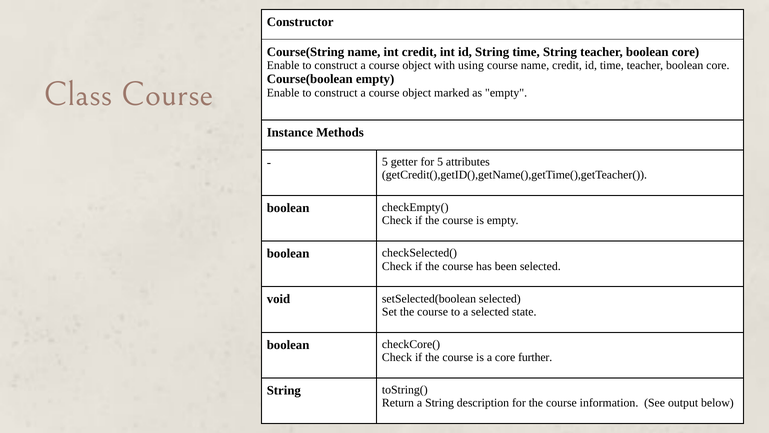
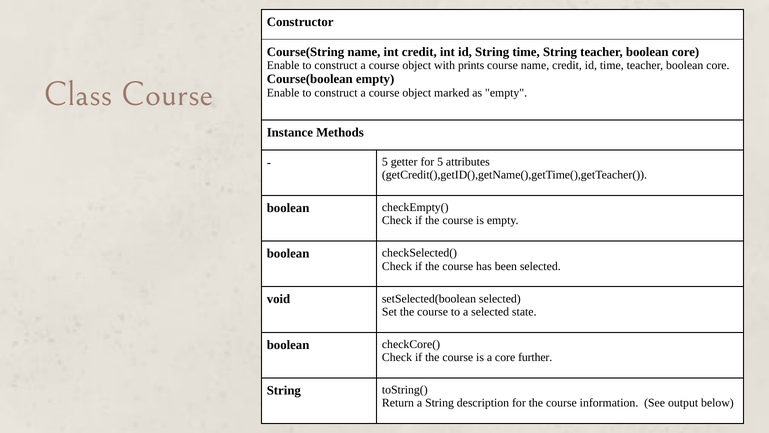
using: using -> prints
